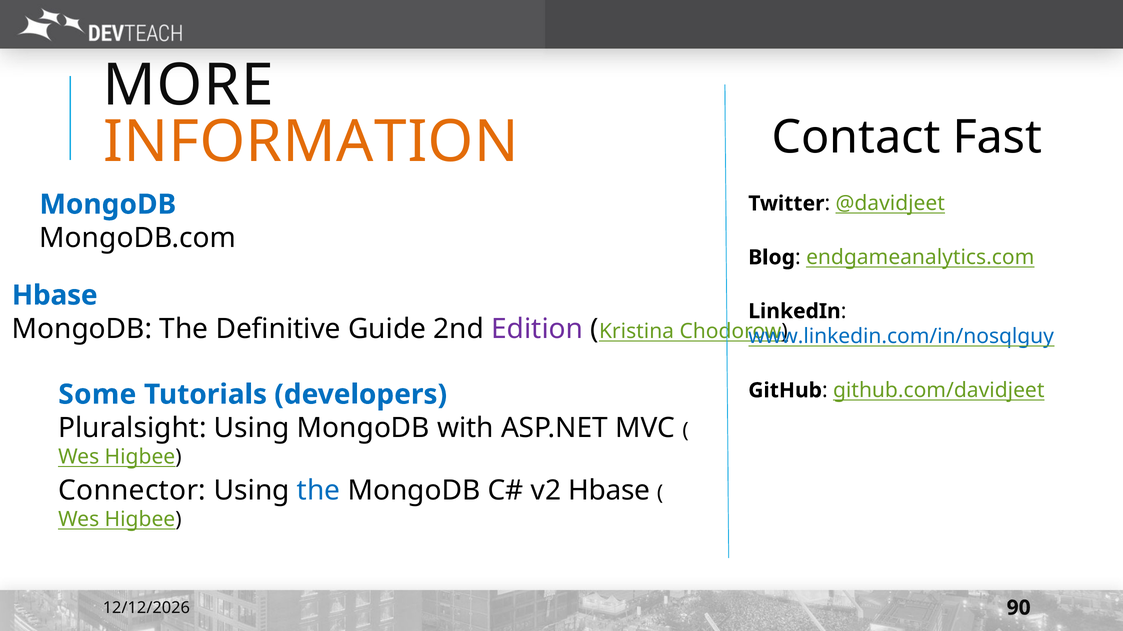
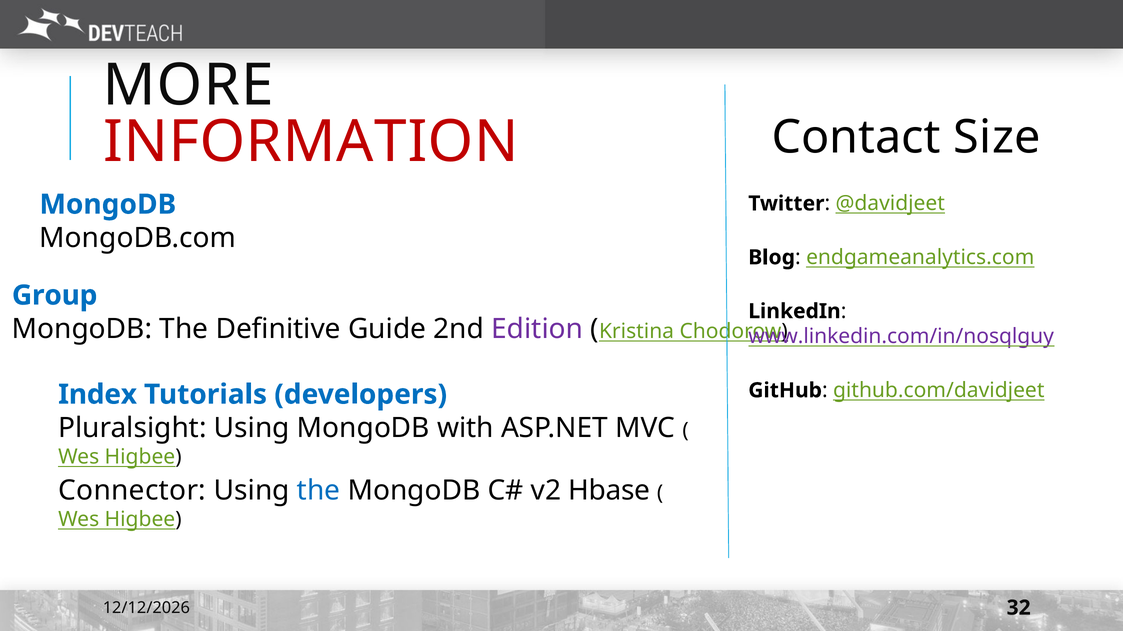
Fast: Fast -> Size
INFORMATION colour: orange -> red
Hbase at (55, 296): Hbase -> Group
www.linkedin.com/in/nosqlguy colour: blue -> purple
Some: Some -> Index
90: 90 -> 32
